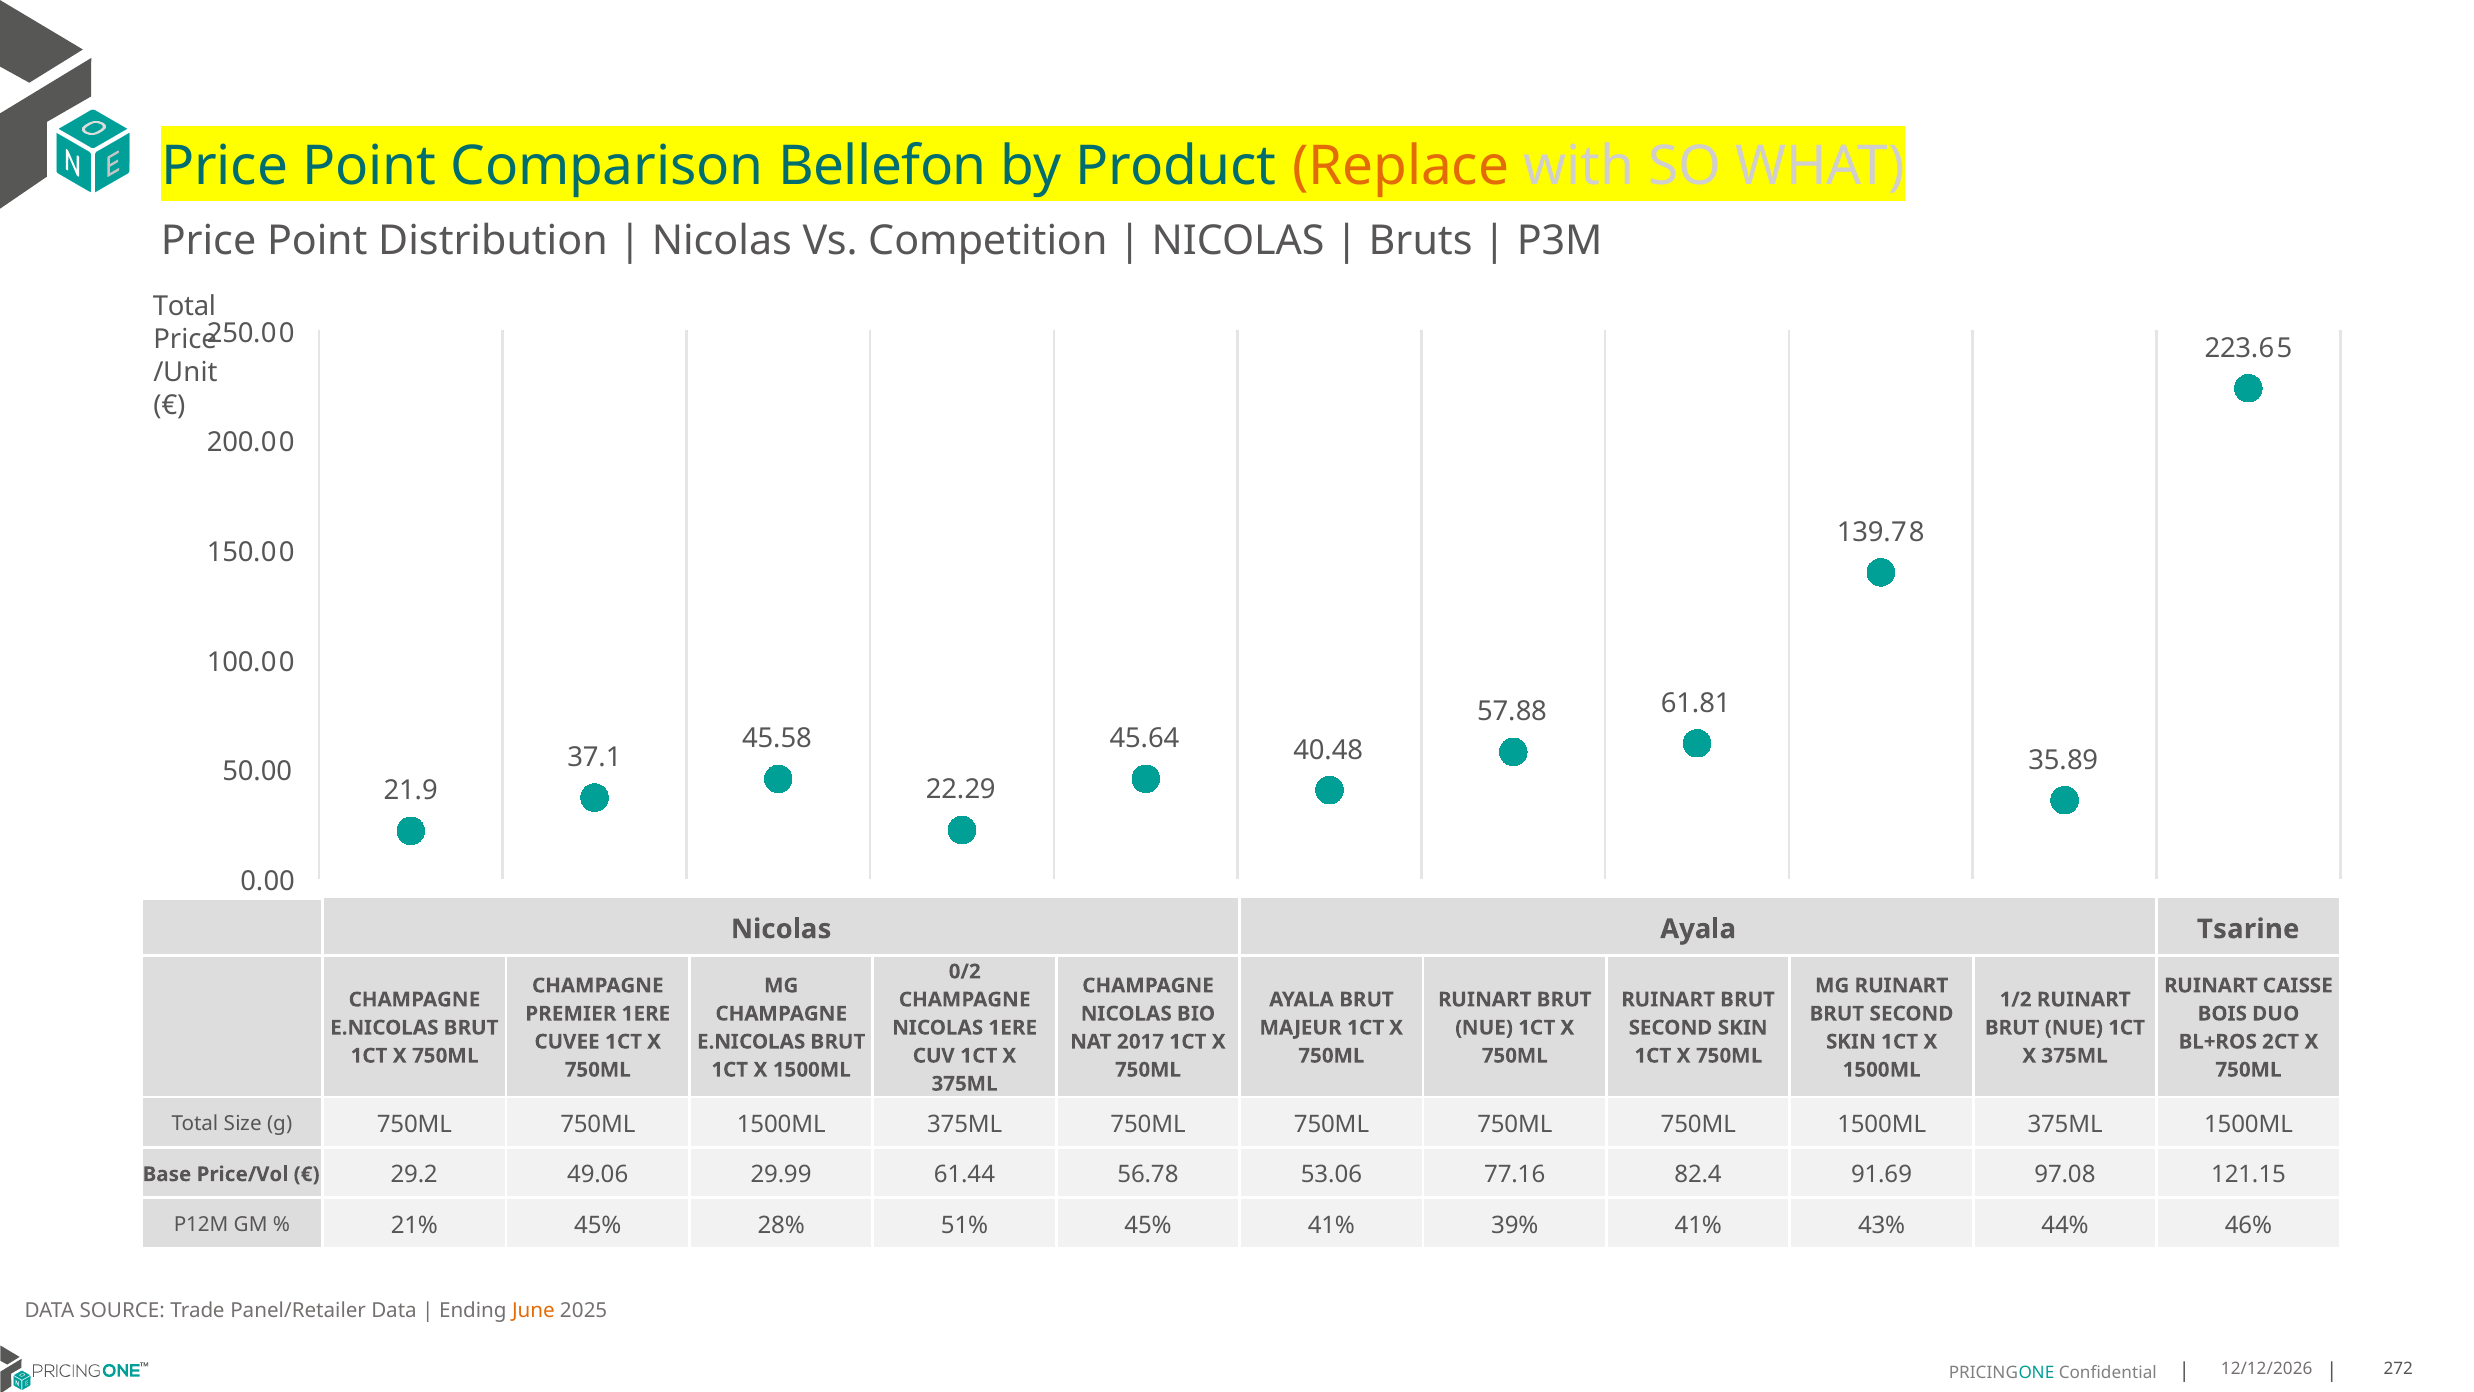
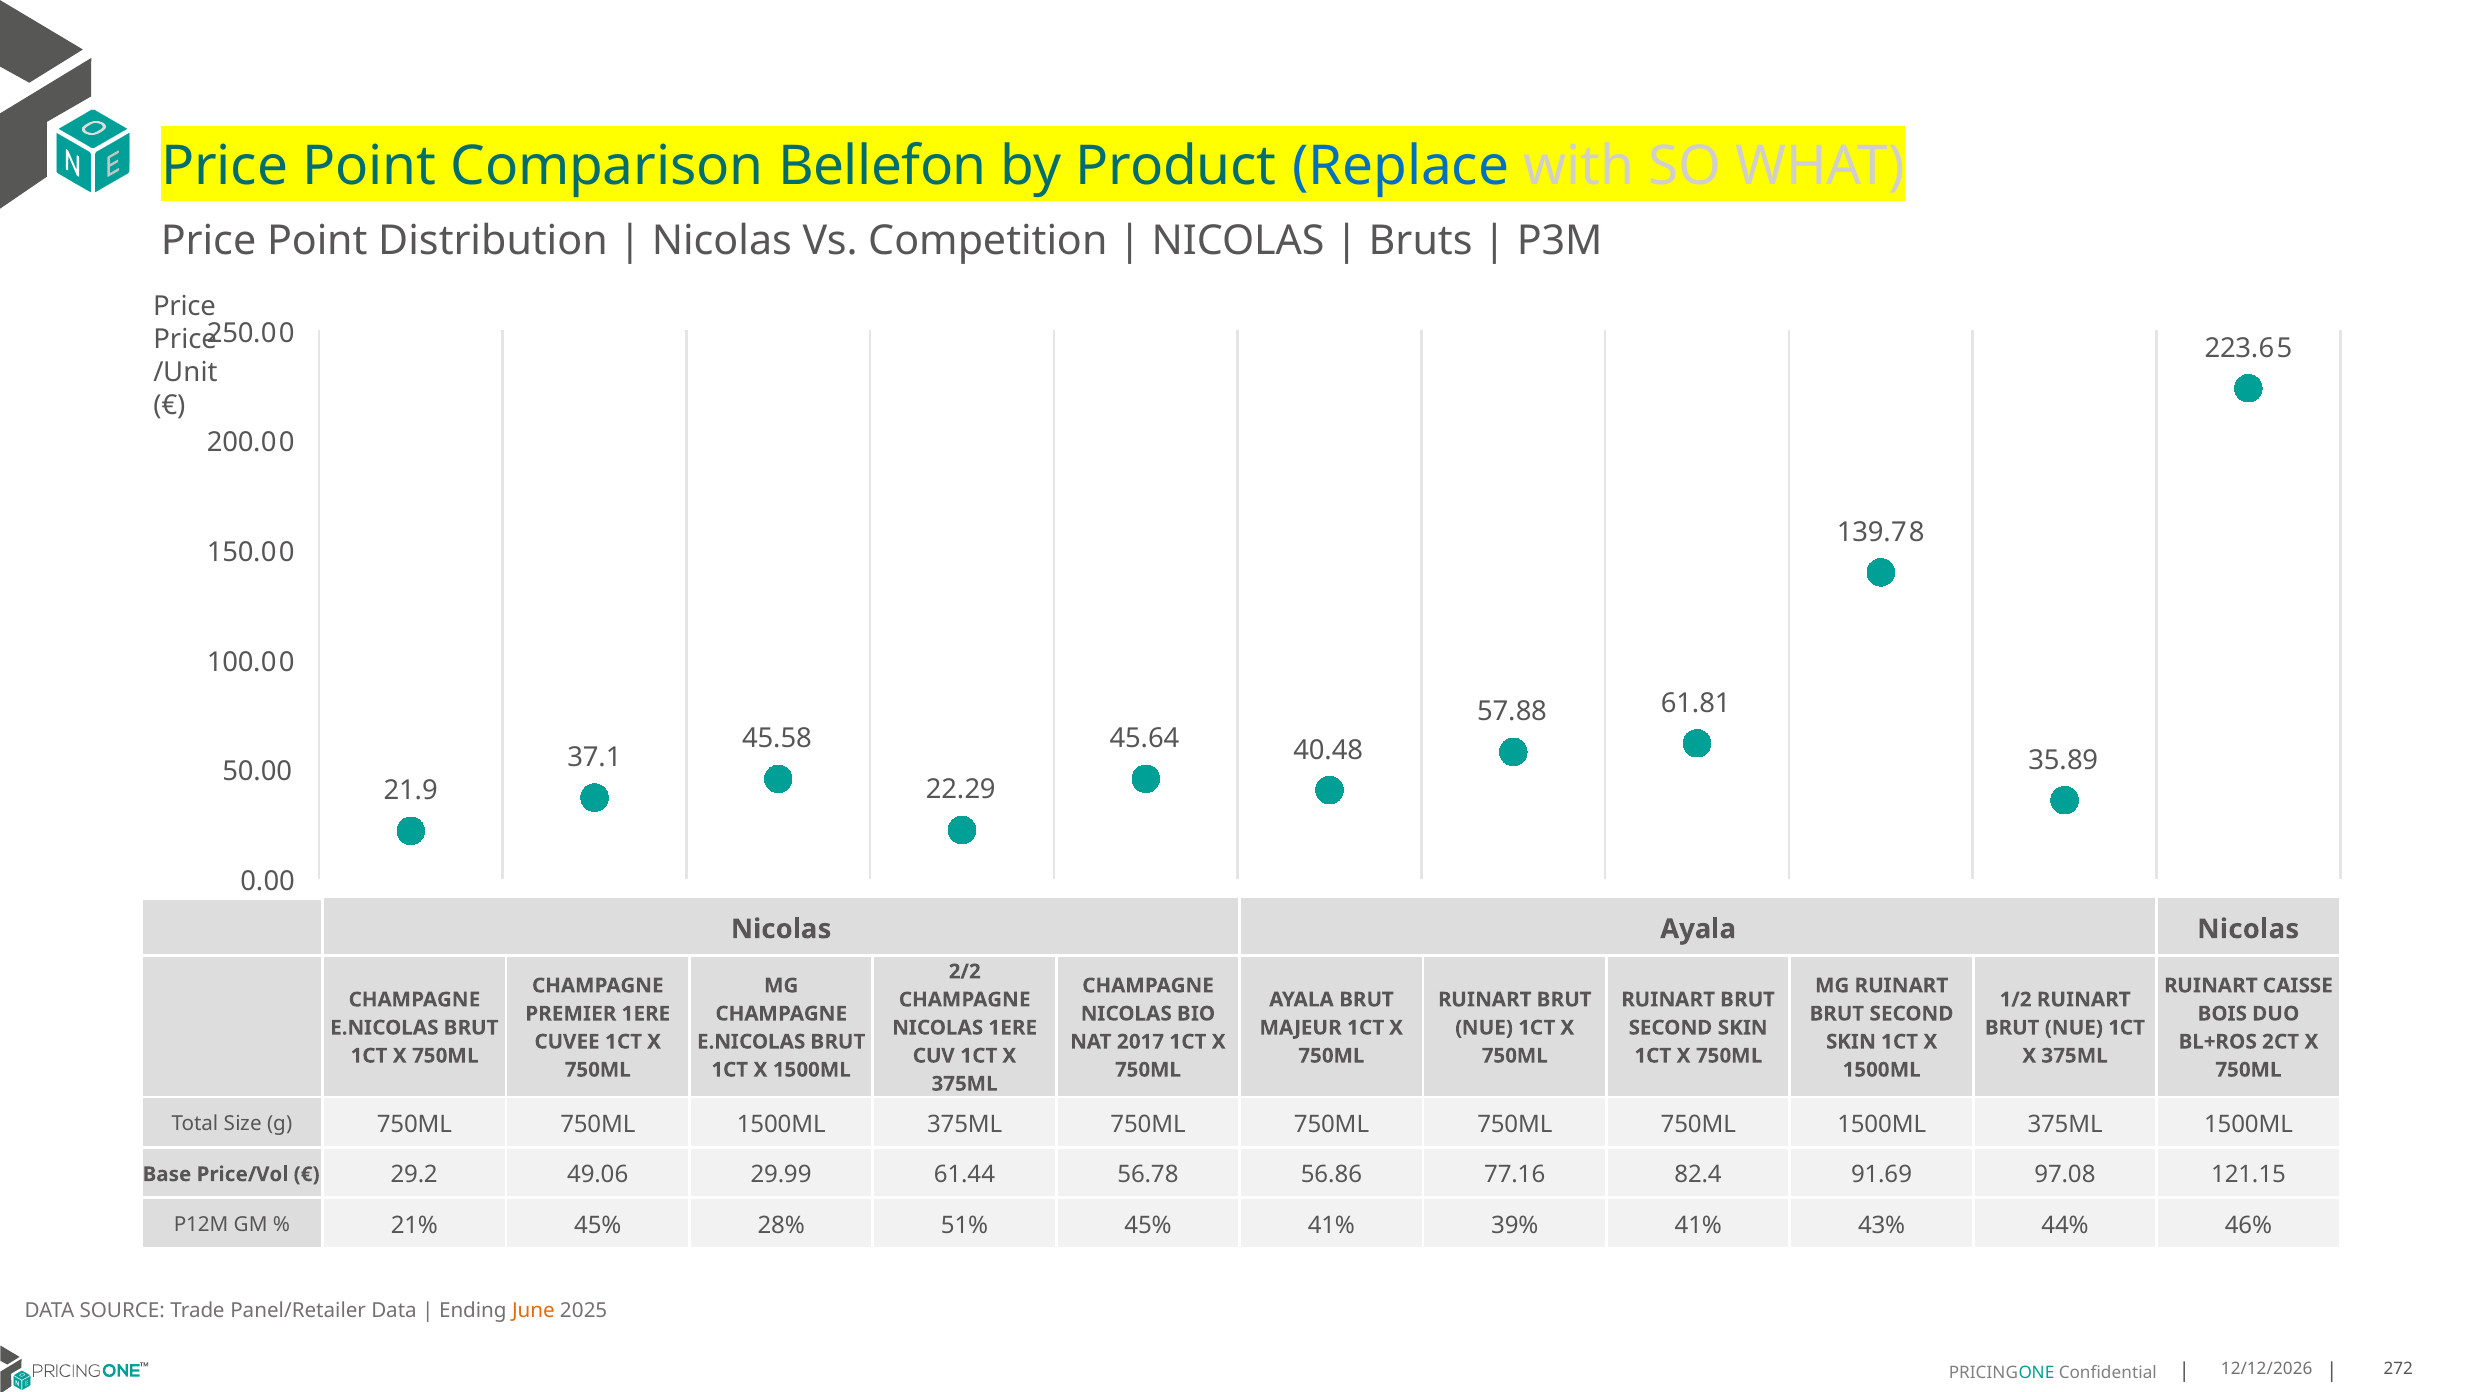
Replace colour: orange -> blue
Total at (184, 307): Total -> Price
Ayala Tsarine: Tsarine -> Nicolas
0/2: 0/2 -> 2/2
53.06: 53.06 -> 56.86
